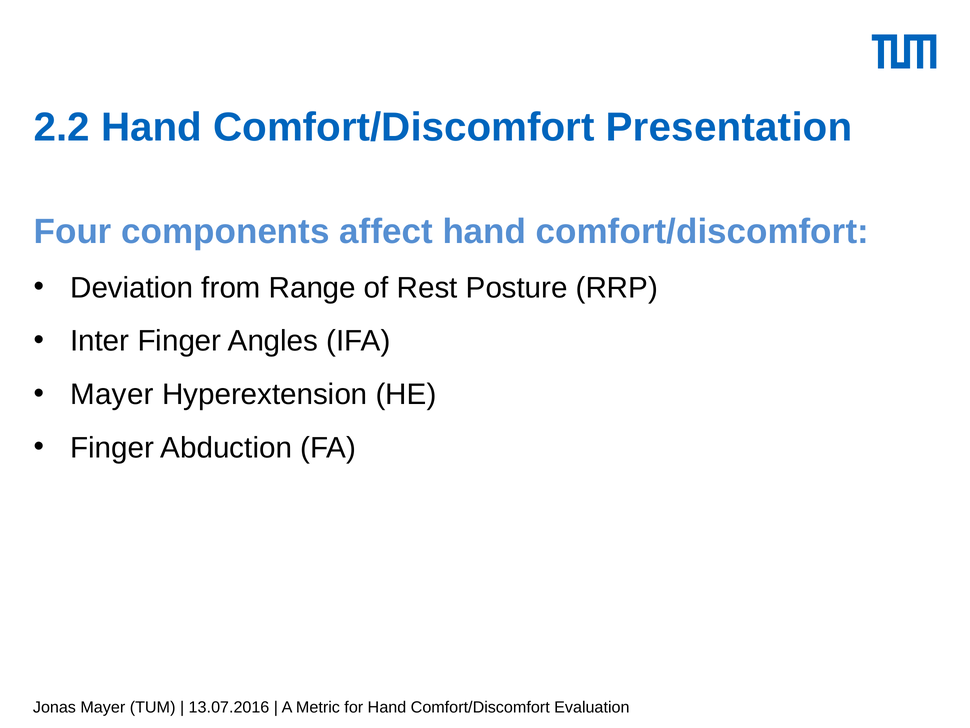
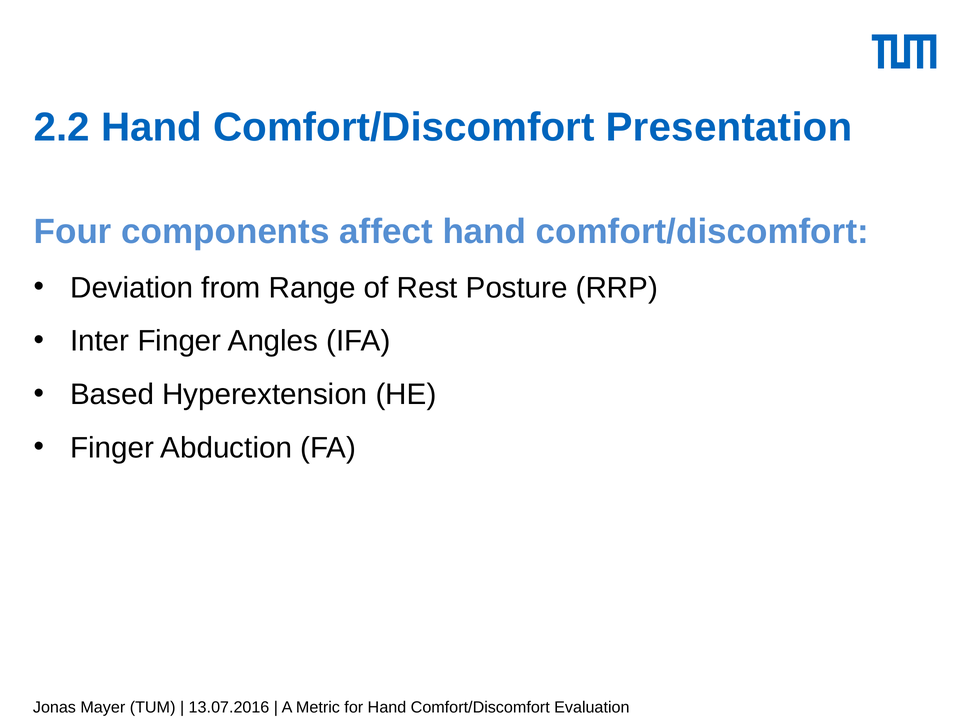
Mayer at (112, 394): Mayer -> Based
